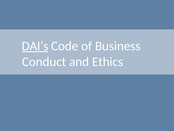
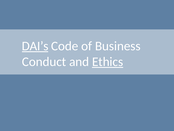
Ethics underline: none -> present
